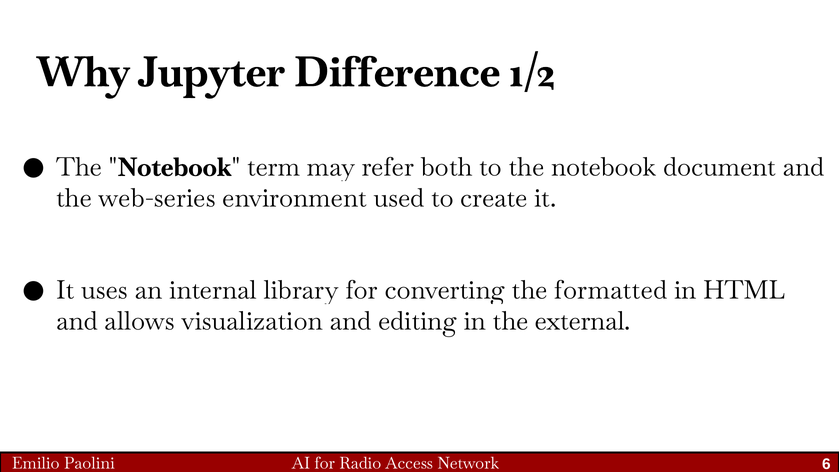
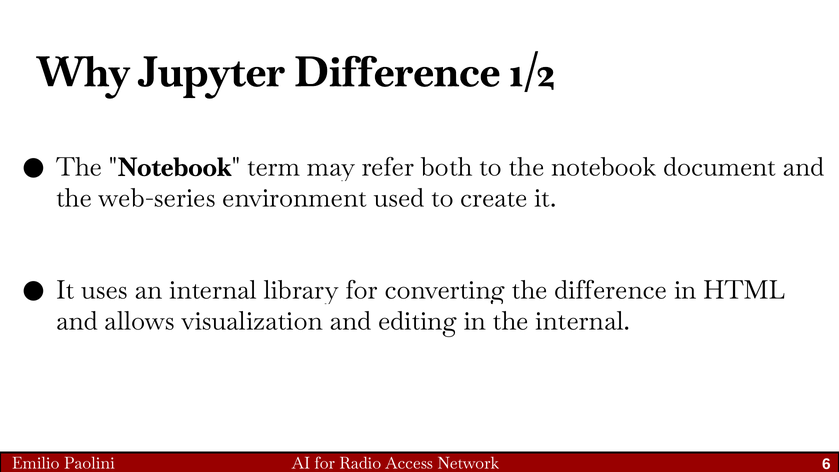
formatted at (611, 290): formatted -> difference
the external: external -> internal
